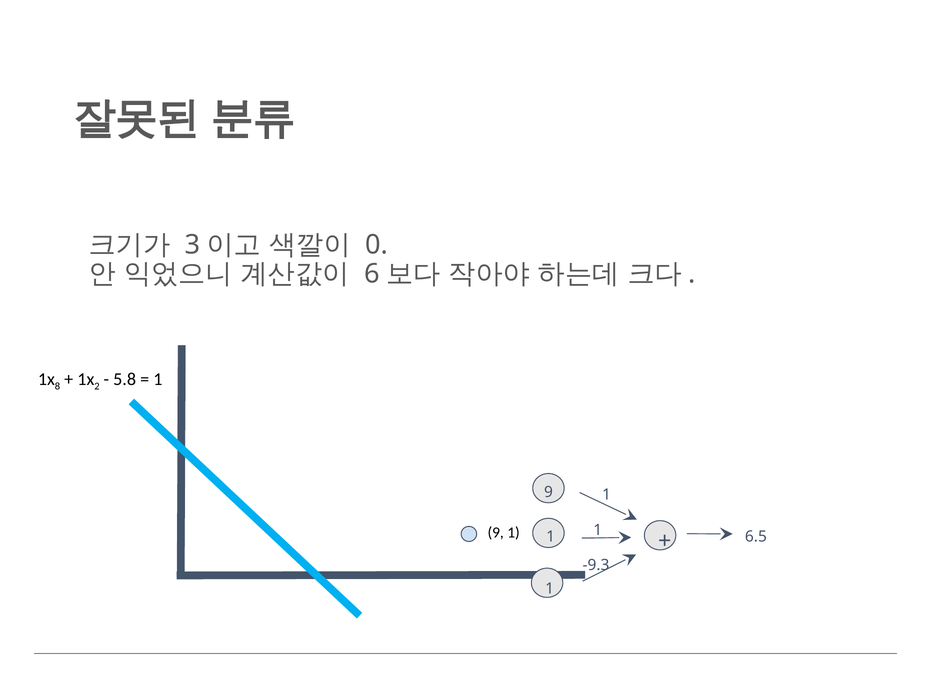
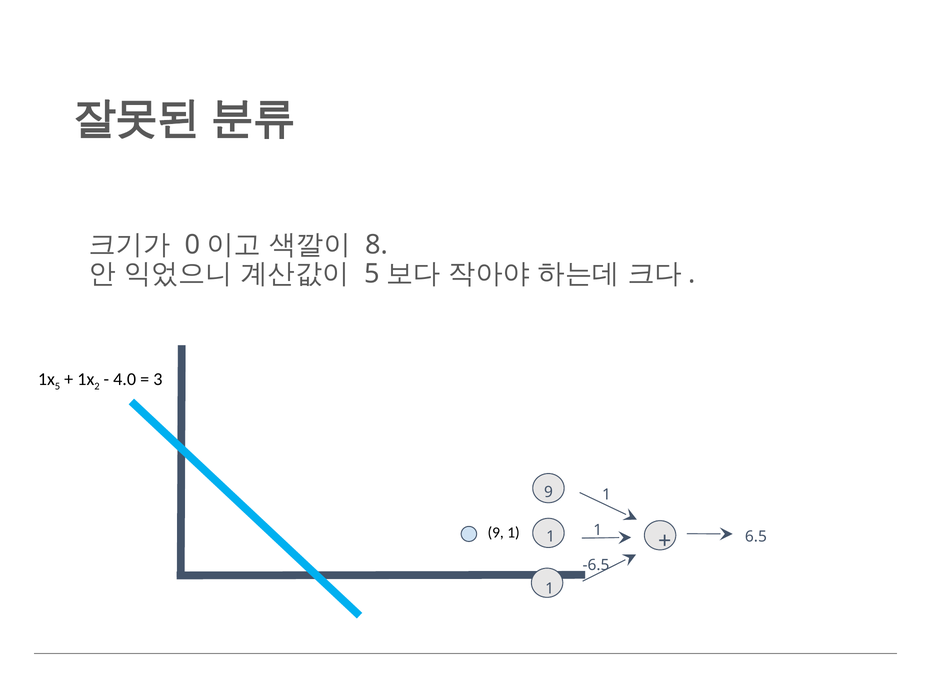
3: 3 -> 0
0: 0 -> 8
6 at (372, 274): 6 -> 5
8 at (57, 387): 8 -> 5
5.8: 5.8 -> 4.0
1 at (158, 380): 1 -> 3
-9.3: -9.3 -> -6.5
